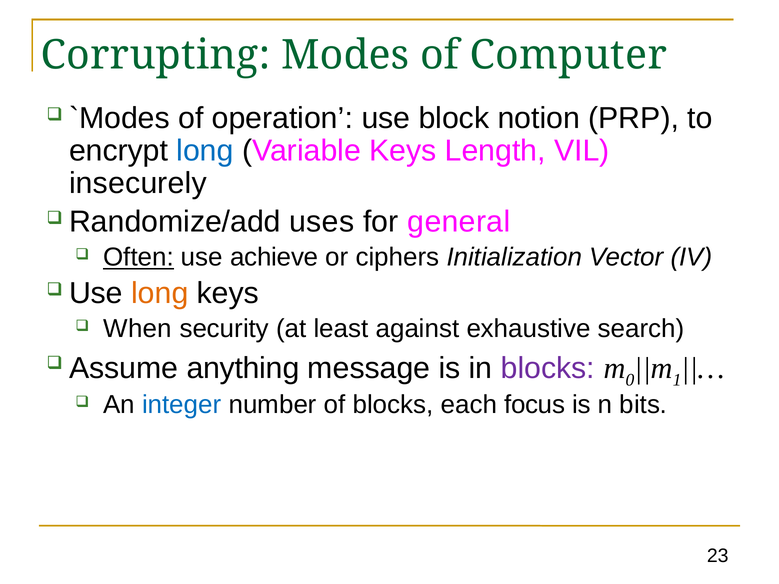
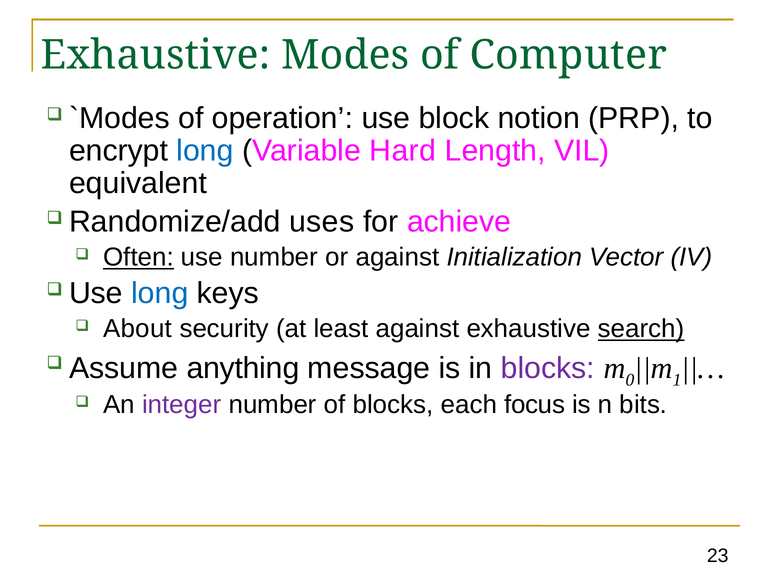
Corrupting at (156, 55): Corrupting -> Exhaustive
Variable Keys: Keys -> Hard
insecurely: insecurely -> equivalent
general: general -> achieve
use achieve: achieve -> number
or ciphers: ciphers -> against
long at (160, 293) colour: orange -> blue
When: When -> About
search underline: none -> present
integer colour: blue -> purple
